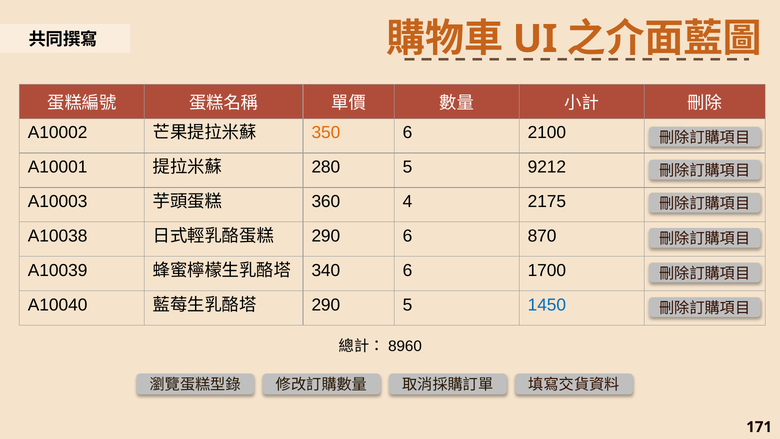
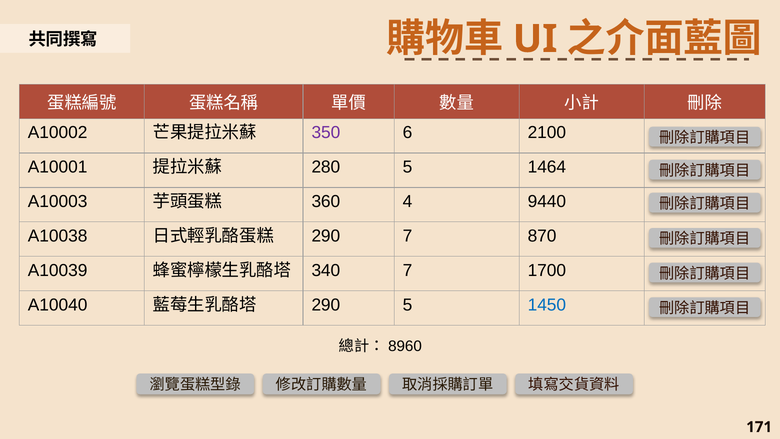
350 colour: orange -> purple
9212: 9212 -> 1464
2175: 2175 -> 9440
290 6: 6 -> 7
340 6: 6 -> 7
